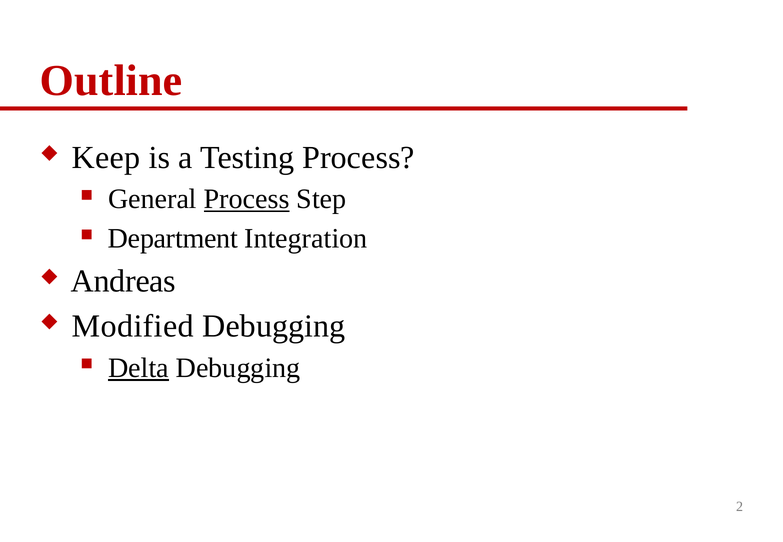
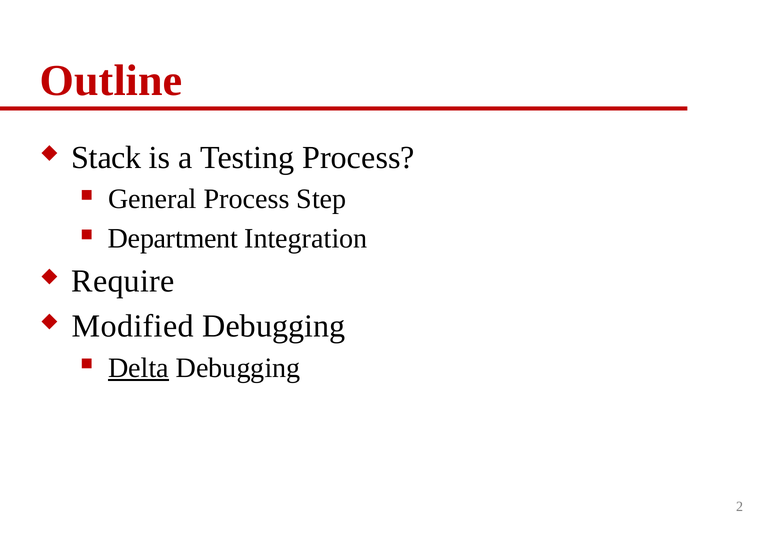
Keep: Keep -> Stack
Process at (247, 199) underline: present -> none
Andreas: Andreas -> Require
